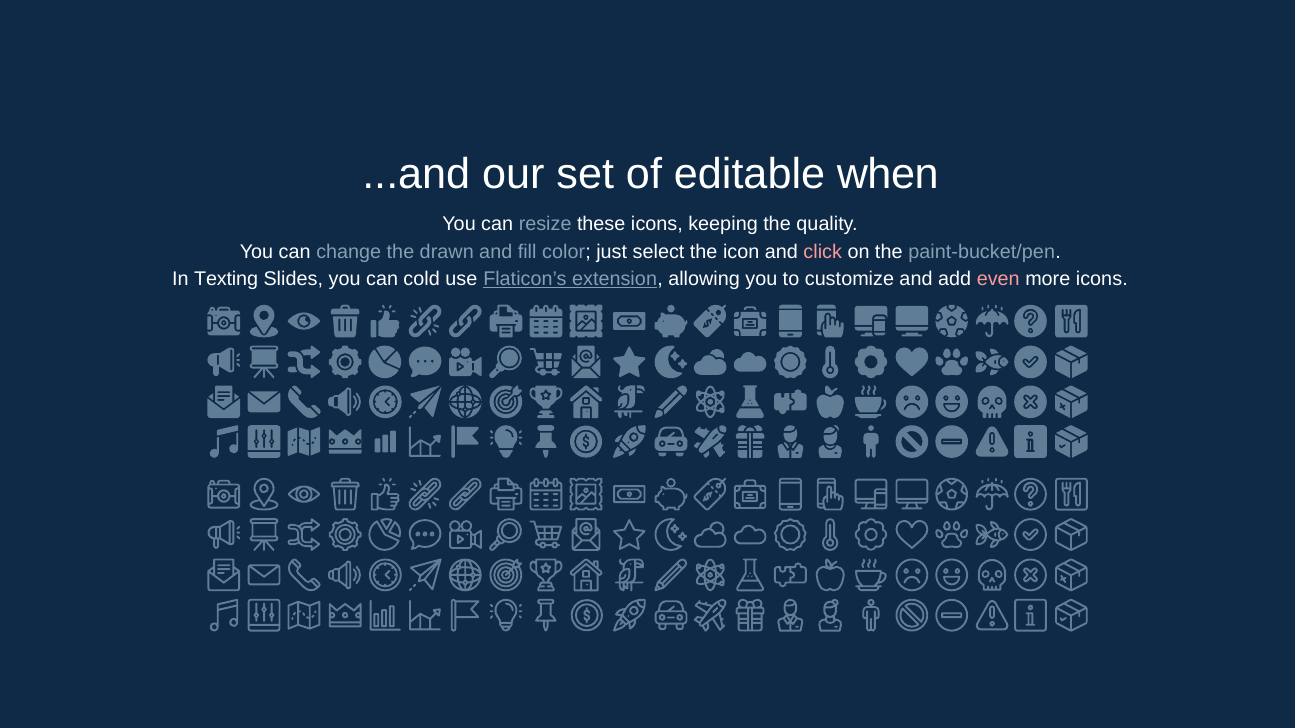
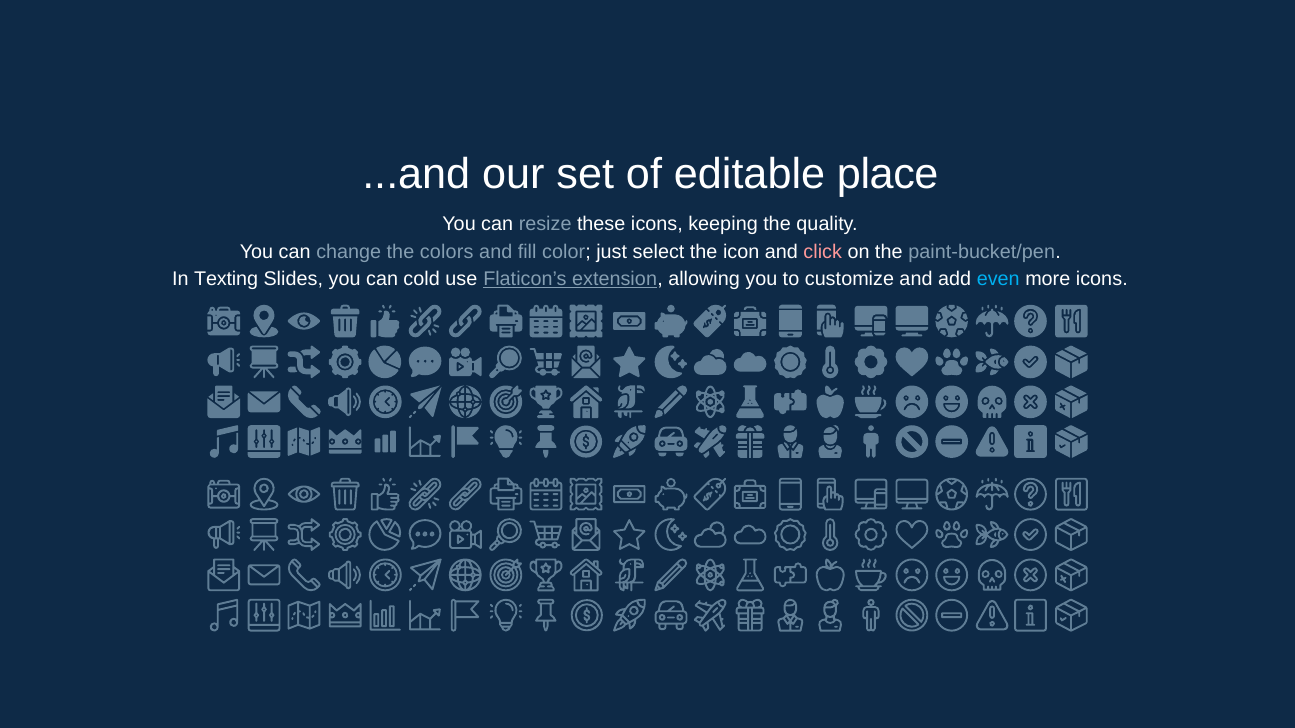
when: when -> place
drawn: drawn -> colors
even colour: pink -> light blue
